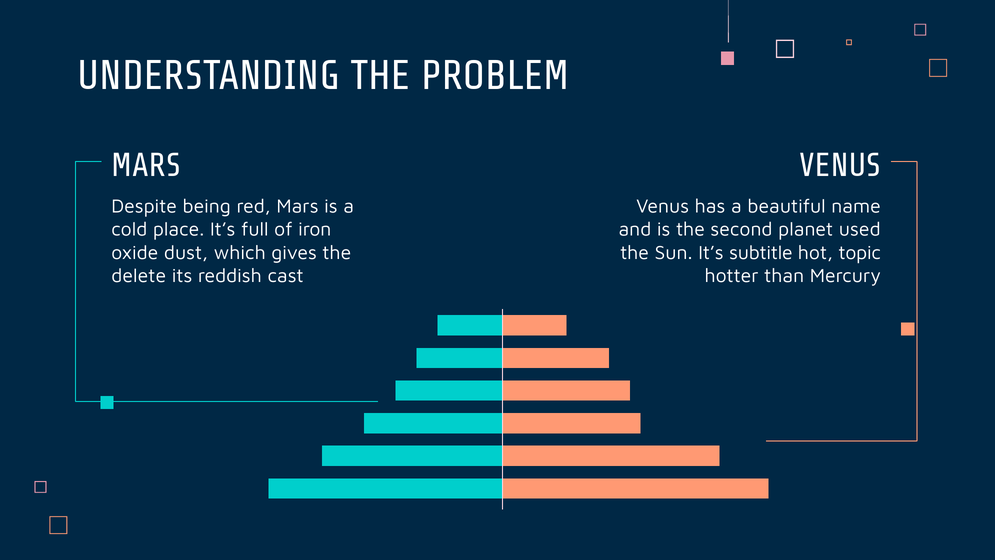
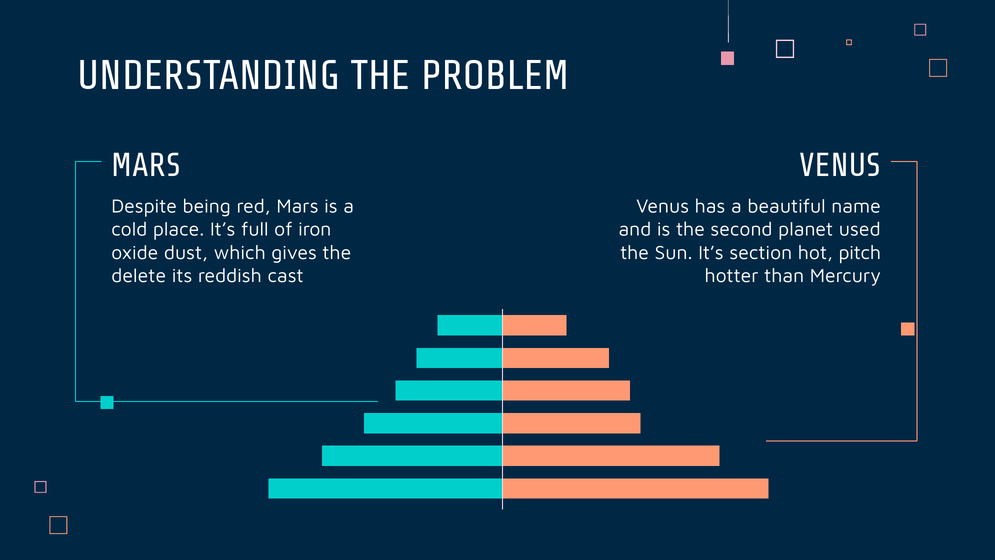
subtitle: subtitle -> section
topic: topic -> pitch
